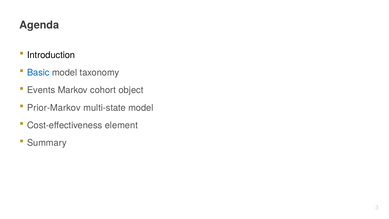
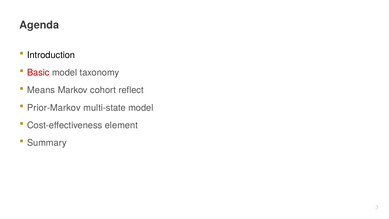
Basic colour: blue -> red
Events: Events -> Means
object: object -> reflect
